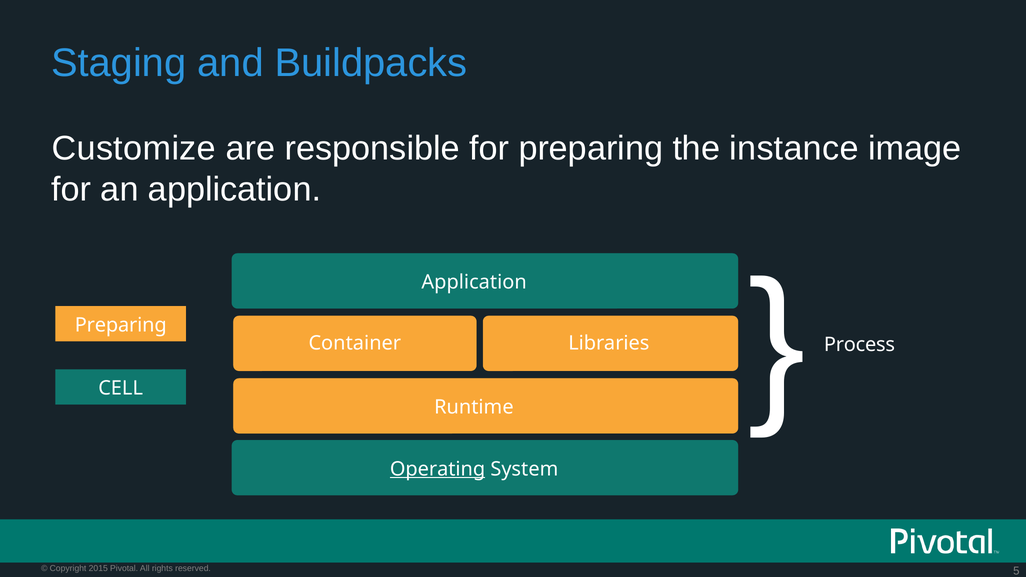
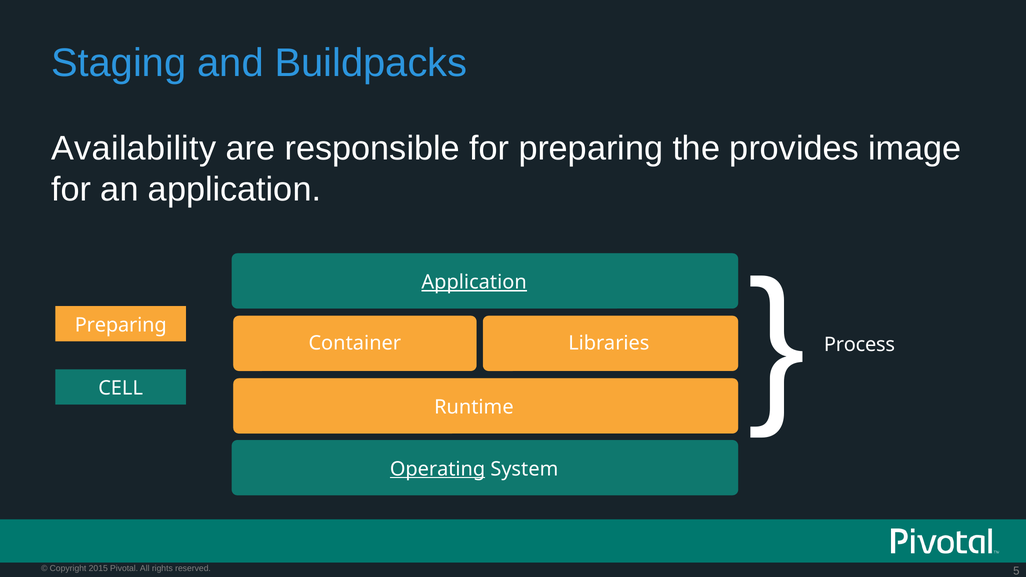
Customize: Customize -> Availability
instance: instance -> provides
Application at (474, 282) underline: none -> present
